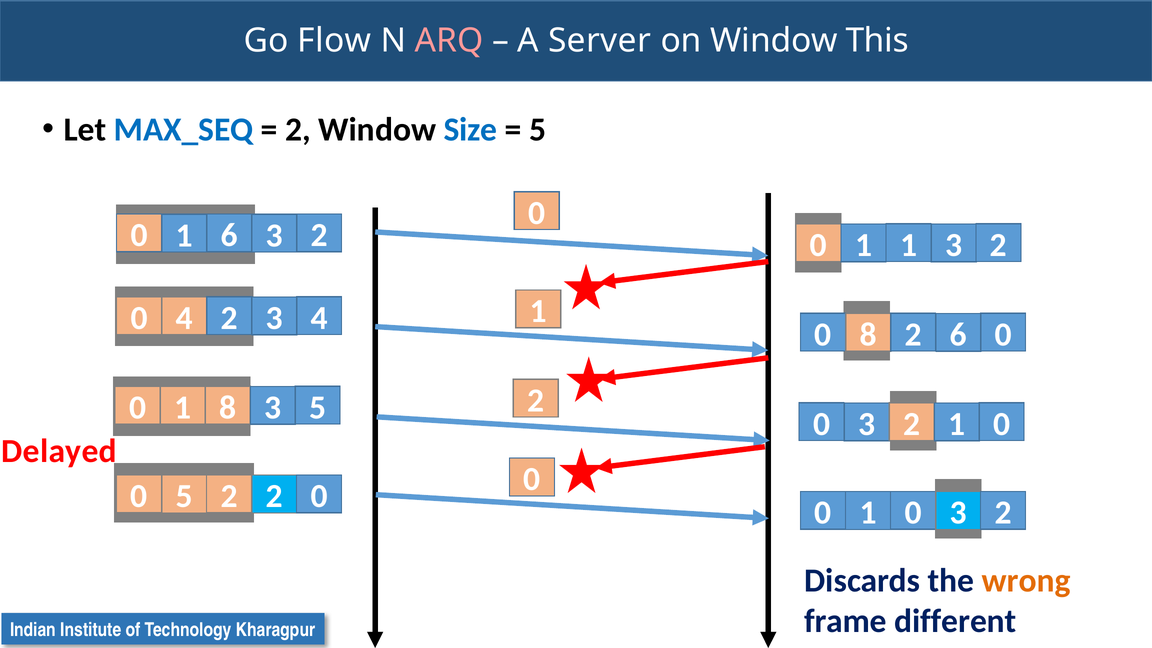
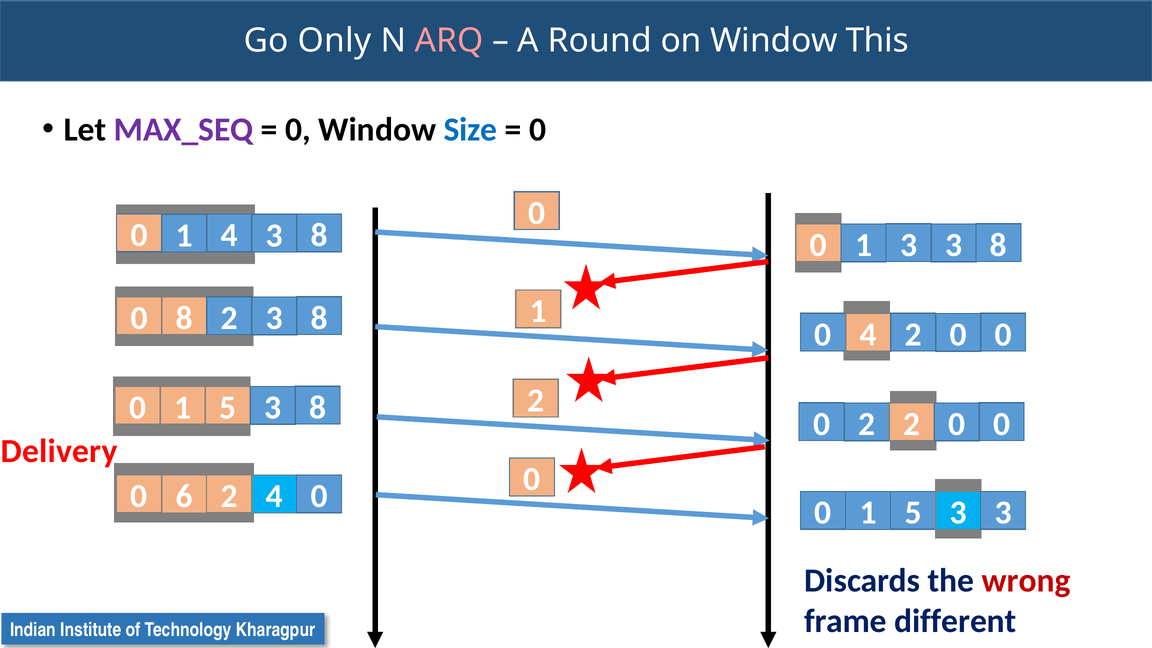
Flow: Flow -> Only
Server: Server -> Round
MAX_SEQ colour: blue -> purple
2 at (298, 130): 2 -> 0
5 at (538, 130): 5 -> 0
1 6: 6 -> 4
2 at (319, 235): 2 -> 8
1 1: 1 -> 3
2 at (998, 245): 2 -> 8
0 4: 4 -> 8
2 3 4: 4 -> 8
0 8: 8 -> 4
6 at (958, 335): 6 -> 0
8 at (228, 407): 8 -> 5
5 at (318, 407): 5 -> 8
3 at (867, 424): 3 -> 2
1 at (957, 424): 1 -> 0
Delayed: Delayed -> Delivery
0 5: 5 -> 6
2 2: 2 -> 4
0 at (913, 513): 0 -> 5
2 at (1003, 513): 2 -> 3
wrong colour: orange -> red
